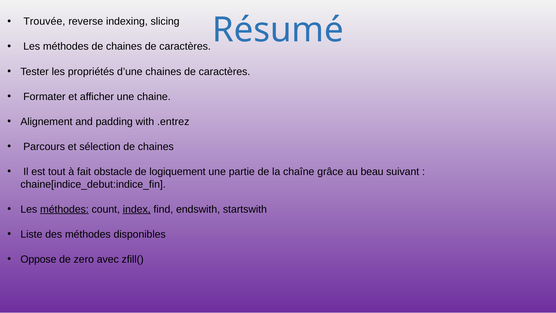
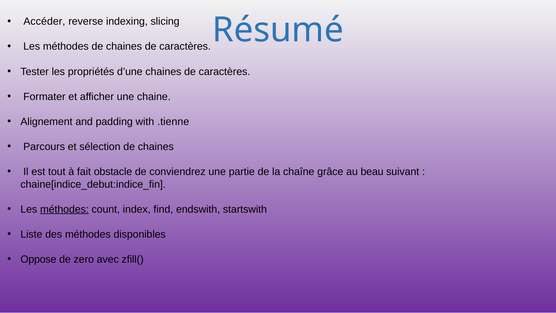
Trouvée: Trouvée -> Accéder
.entrez: .entrez -> .tienne
logiquement: logiquement -> conviendrez
index underline: present -> none
